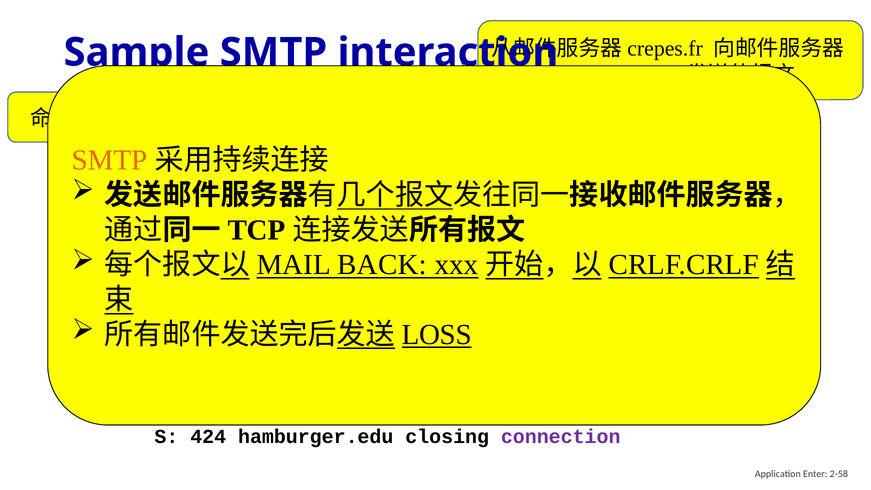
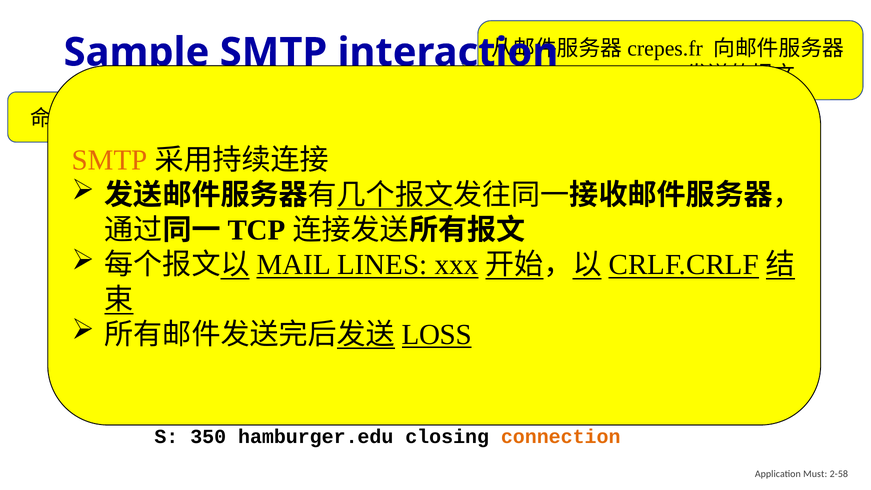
BACK: BACK -> LINES
424: 424 -> 350
connection colour: purple -> orange
Application Enter: Enter -> Must
